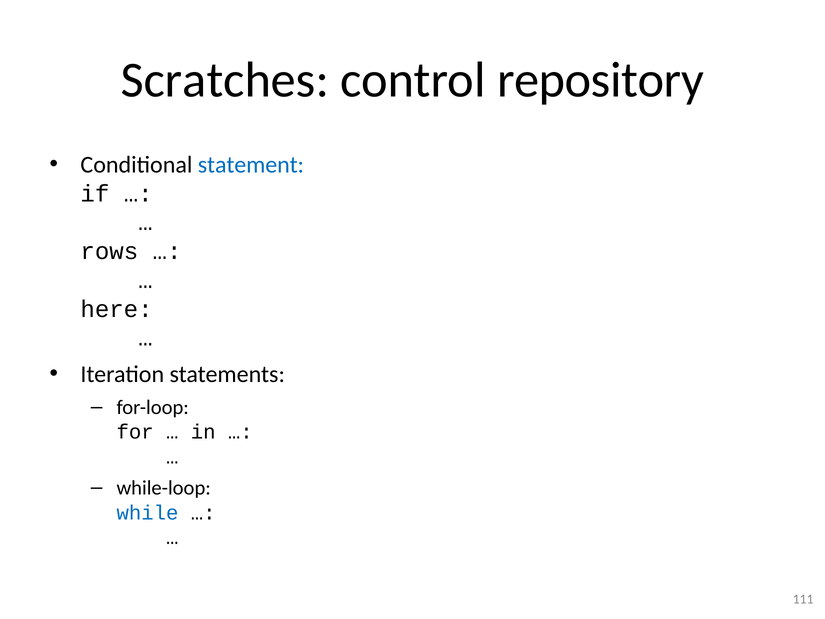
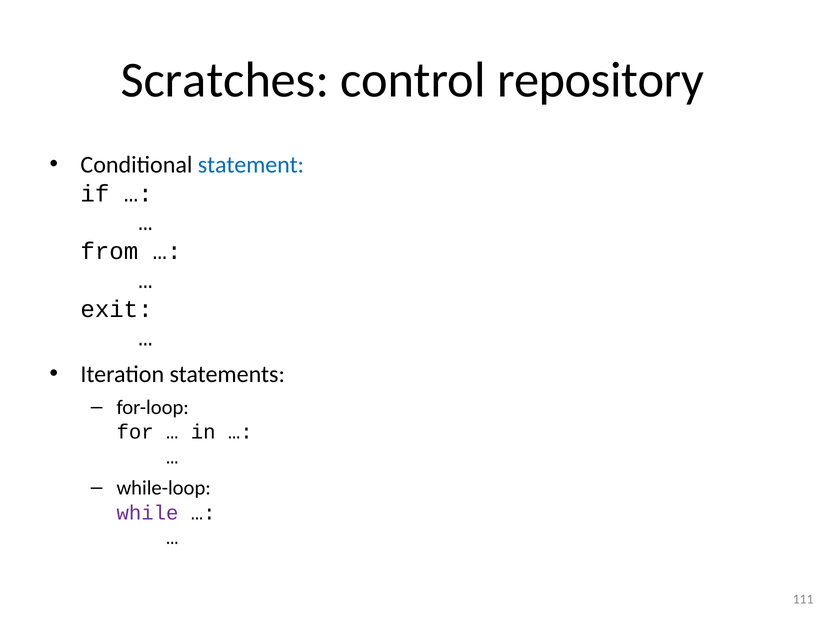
rows: rows -> from
here: here -> exit
while colour: blue -> purple
